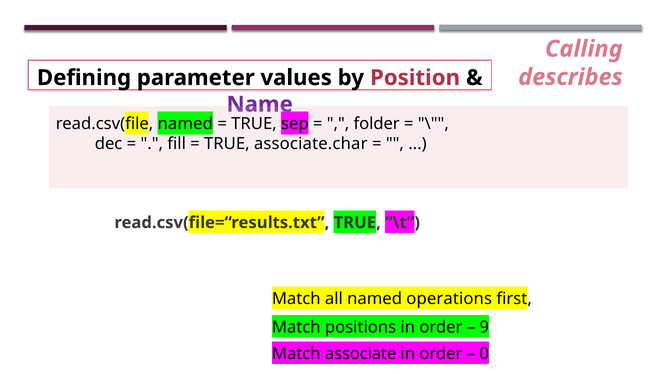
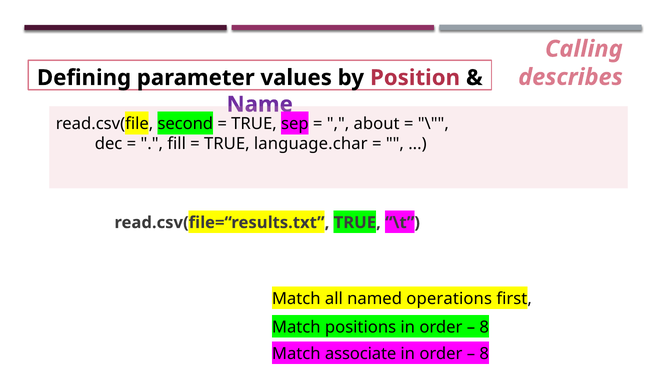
read.csv(file named: named -> second
folder: folder -> about
associate.char: associate.char -> language.char
9 at (484, 328): 9 -> 8
0 at (484, 354): 0 -> 8
